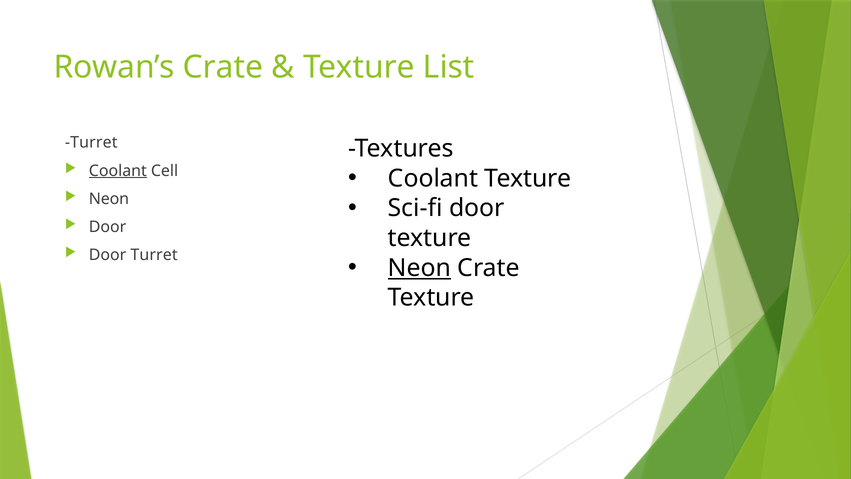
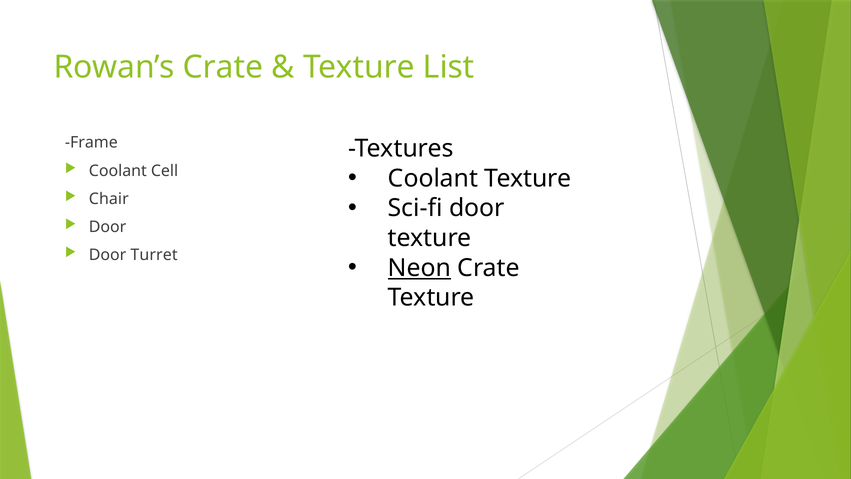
Turret at (91, 143): Turret -> Frame
Coolant at (118, 171) underline: present -> none
Neon at (109, 199): Neon -> Chair
